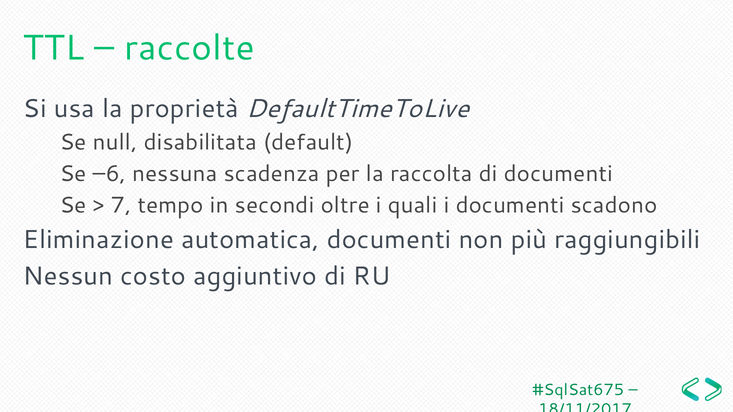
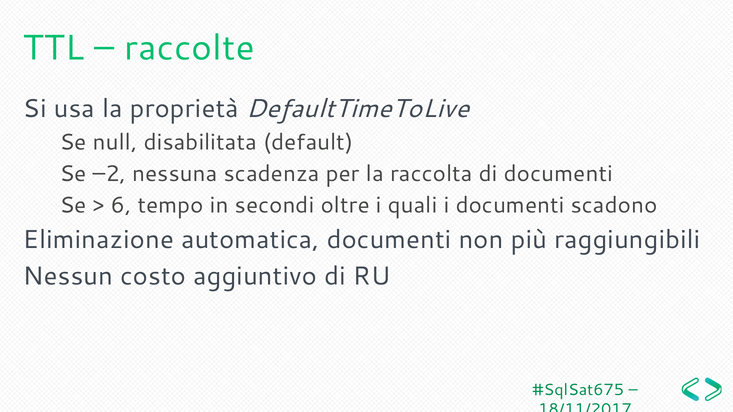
–6: –6 -> –2
7: 7 -> 6
